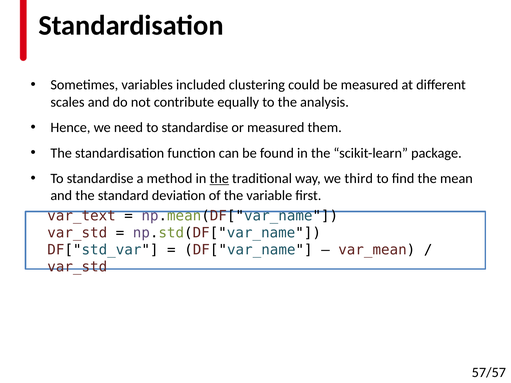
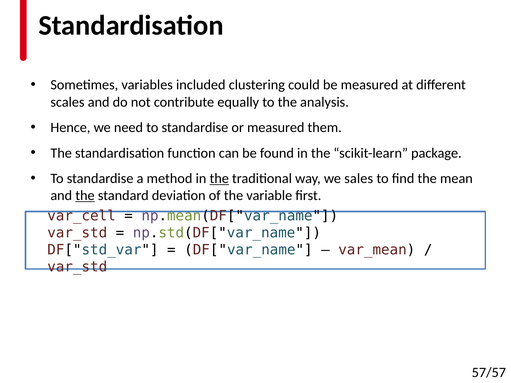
third: third -> sales
the at (85, 196) underline: none -> present
var_text: var_text -> var_cell
